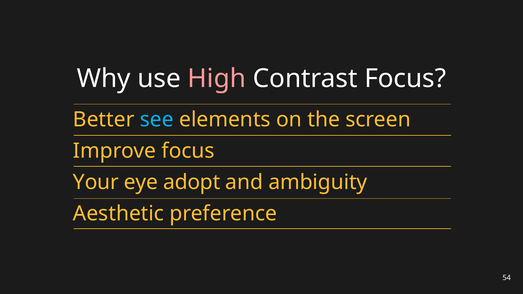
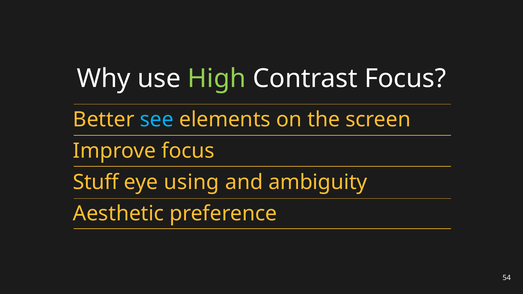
High colour: pink -> light green
Your: Your -> Stuff
adopt: adopt -> using
